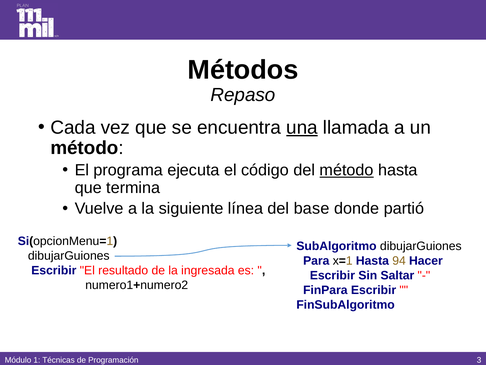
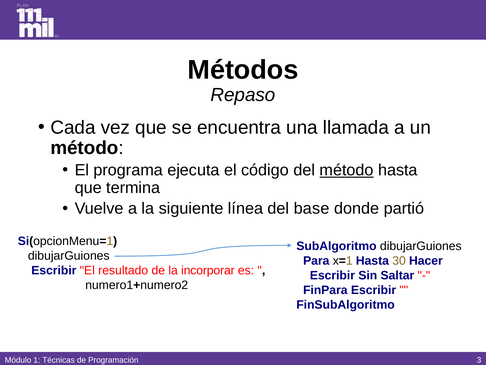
una underline: present -> none
94: 94 -> 30
ingresada: ingresada -> incorporar
